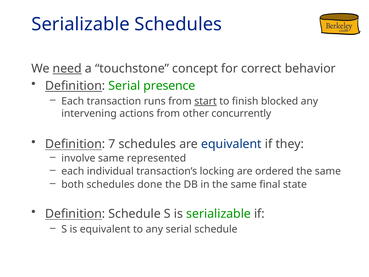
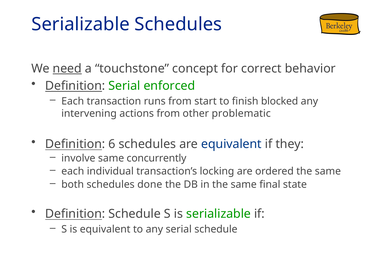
presence: presence -> enforced
start underline: present -> none
concurrently: concurrently -> problematic
7: 7 -> 6
represented: represented -> concurrently
